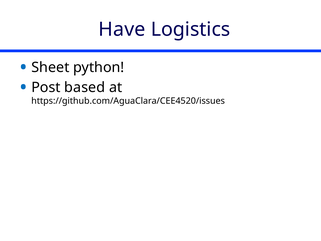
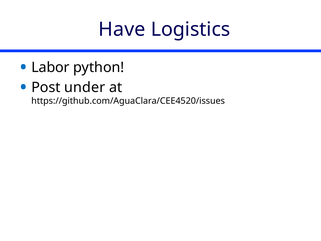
Sheet: Sheet -> Labor
based: based -> under
